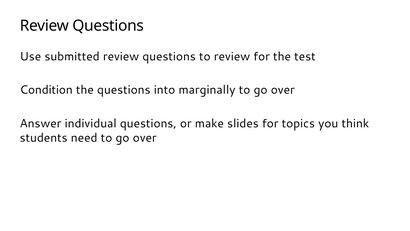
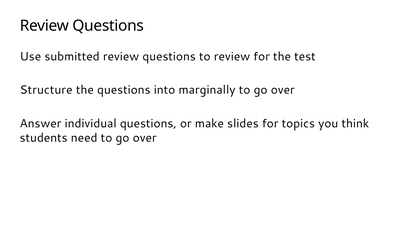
Condition: Condition -> Structure
